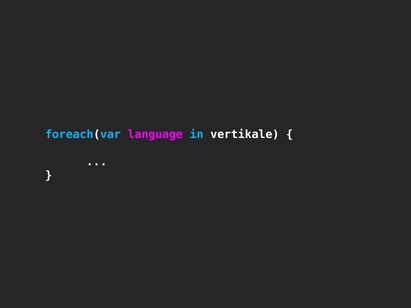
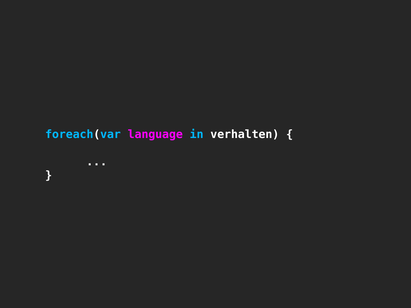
vertikale: vertikale -> verhalten
